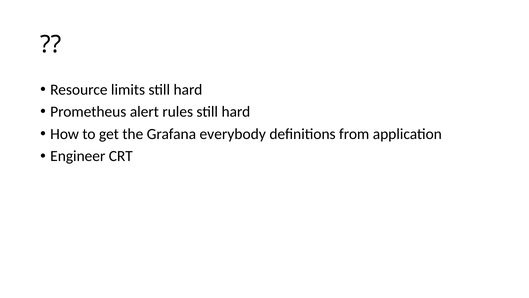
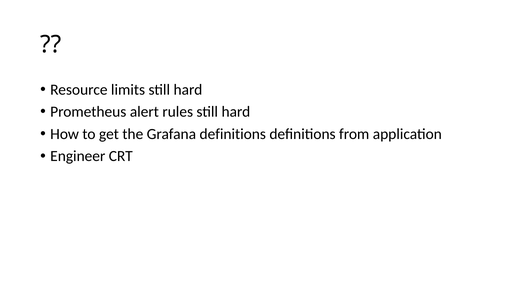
Grafana everybody: everybody -> definitions
